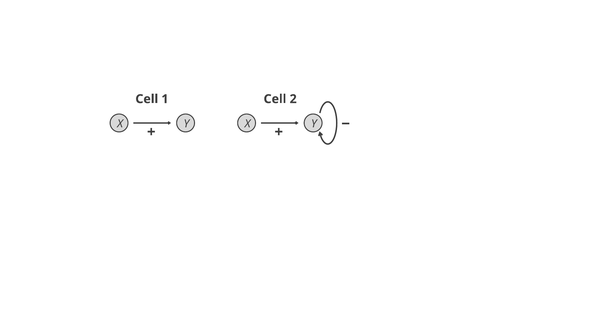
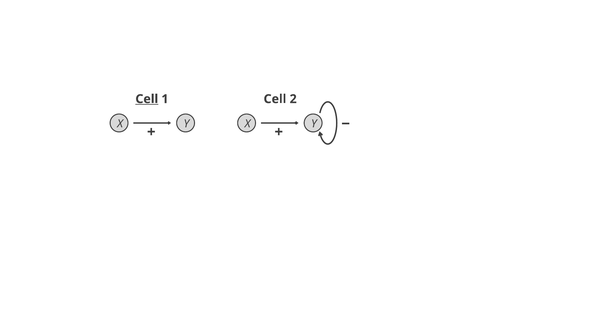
Cell at (147, 99) underline: none -> present
